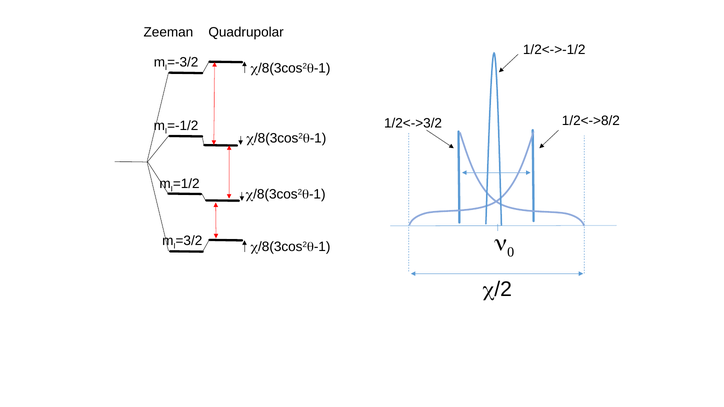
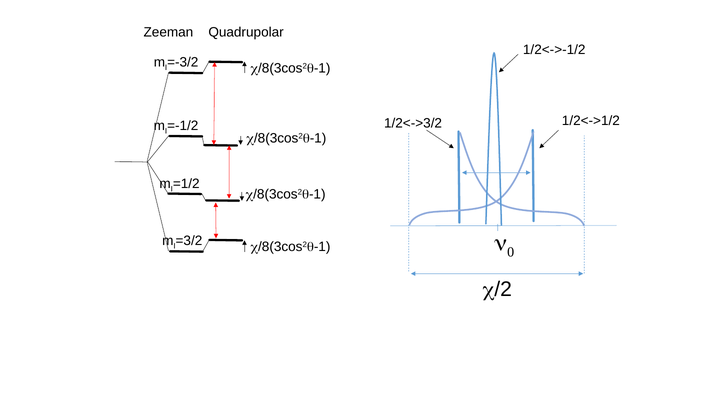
1/2<->8/2: 1/2<->8/2 -> 1/2<->1/2
